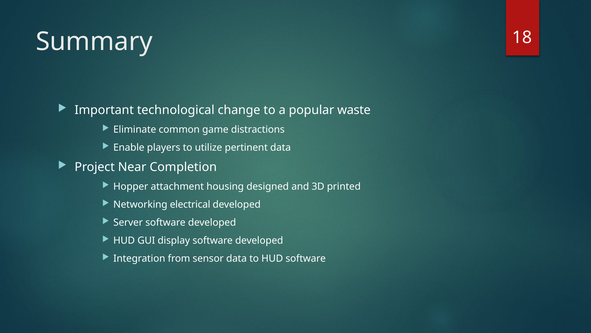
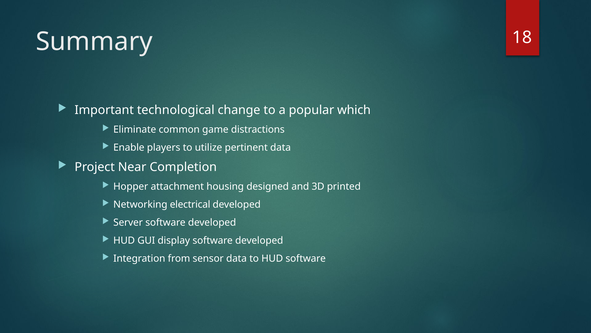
waste: waste -> which
